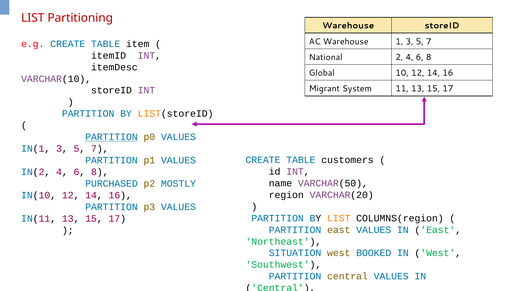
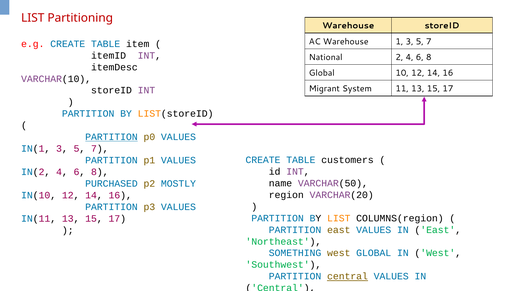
SITUATION: SITUATION -> SOMETHING
west BOOKED: BOOKED -> GLOBAL
central at (347, 277) underline: none -> present
